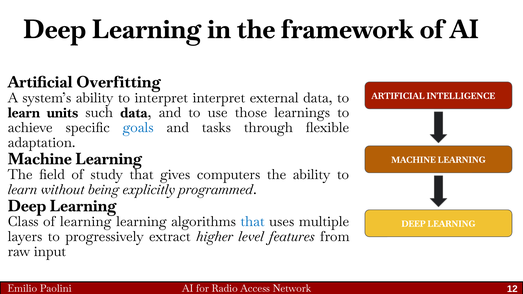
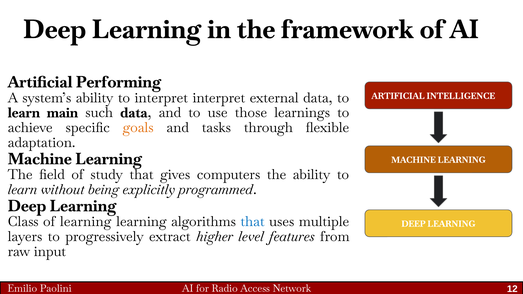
Overfitting: Overfitting -> Performing
units: units -> main
goals colour: blue -> orange
